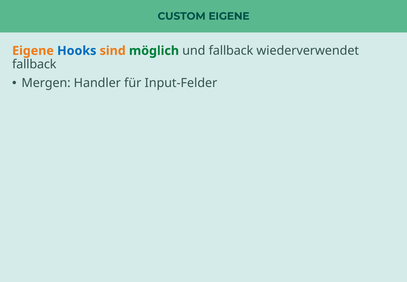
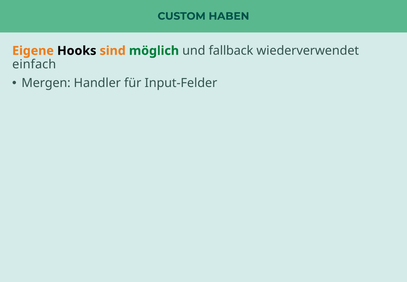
CUSTOM EIGENE: EIGENE -> HABEN
Hooks colour: blue -> black
fallback at (34, 64): fallback -> einfach
